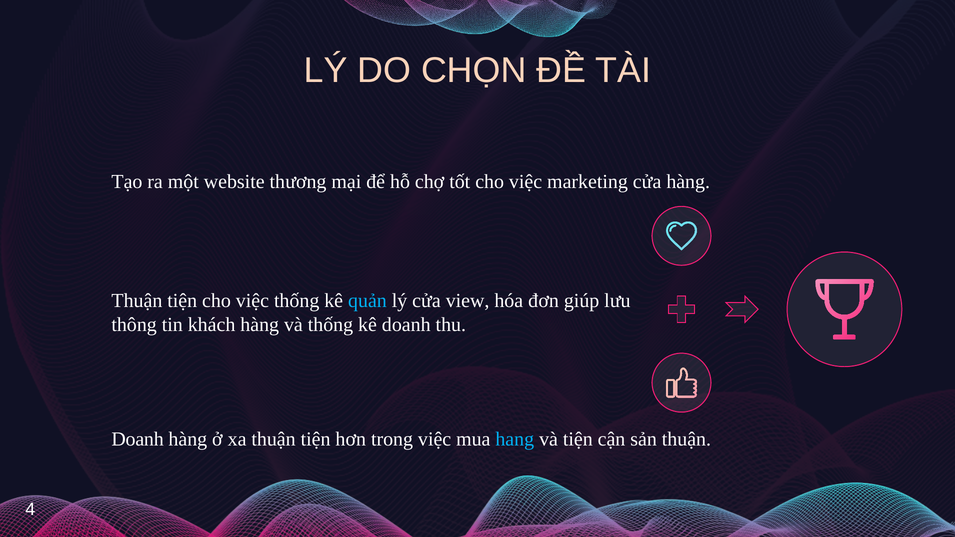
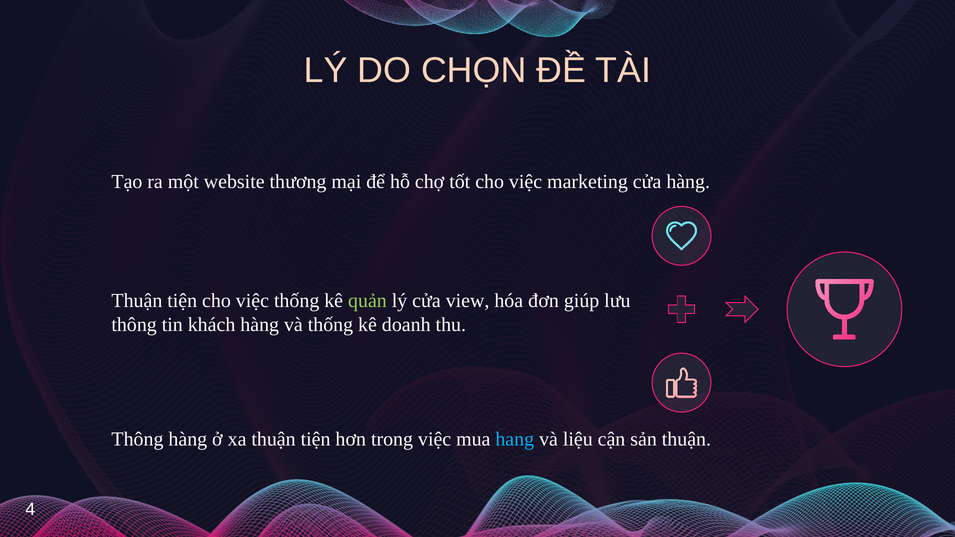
quản colour: light blue -> light green
Doanh at (138, 440): Doanh -> Thông
và tiện: tiện -> liệu
